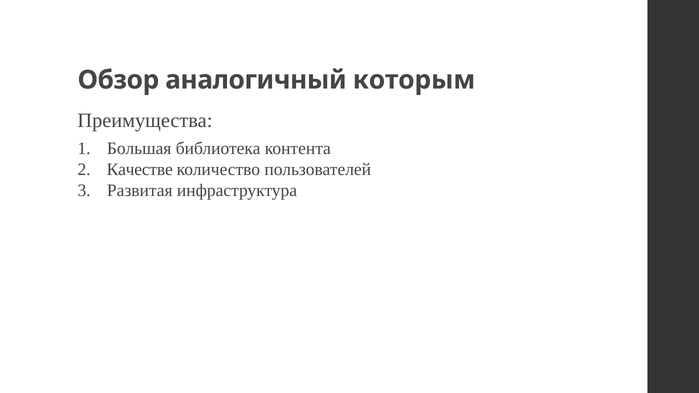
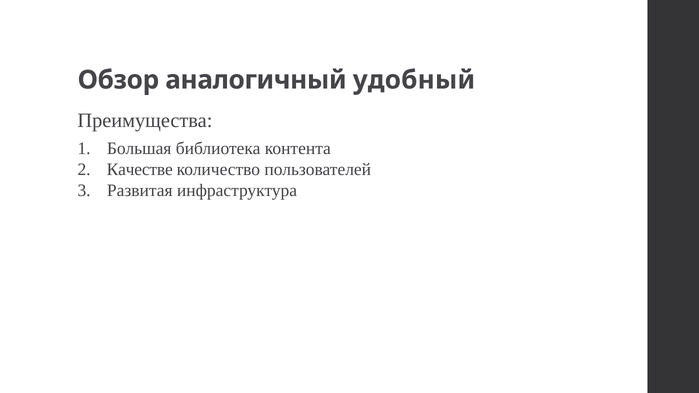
которым: которым -> удобный
